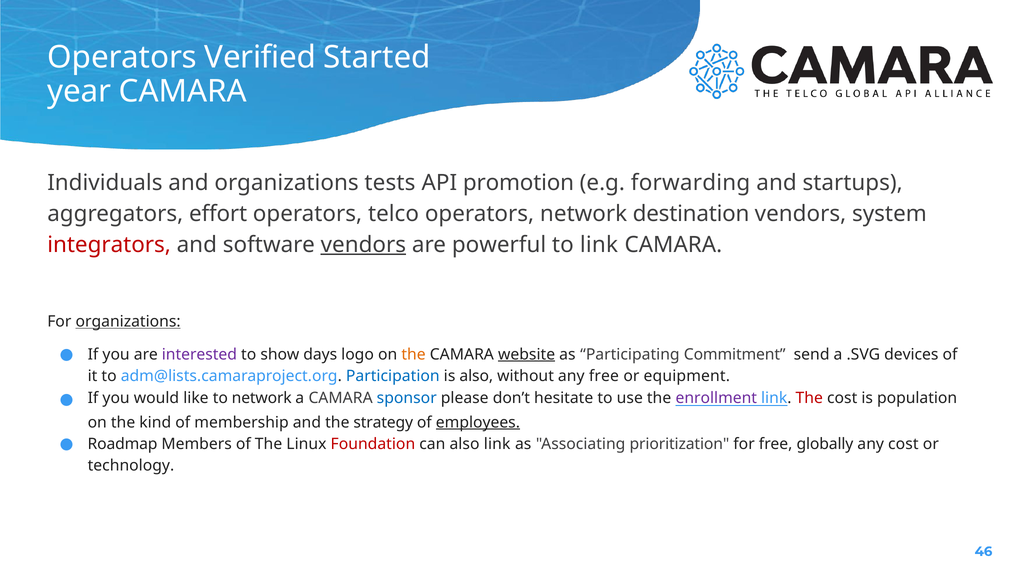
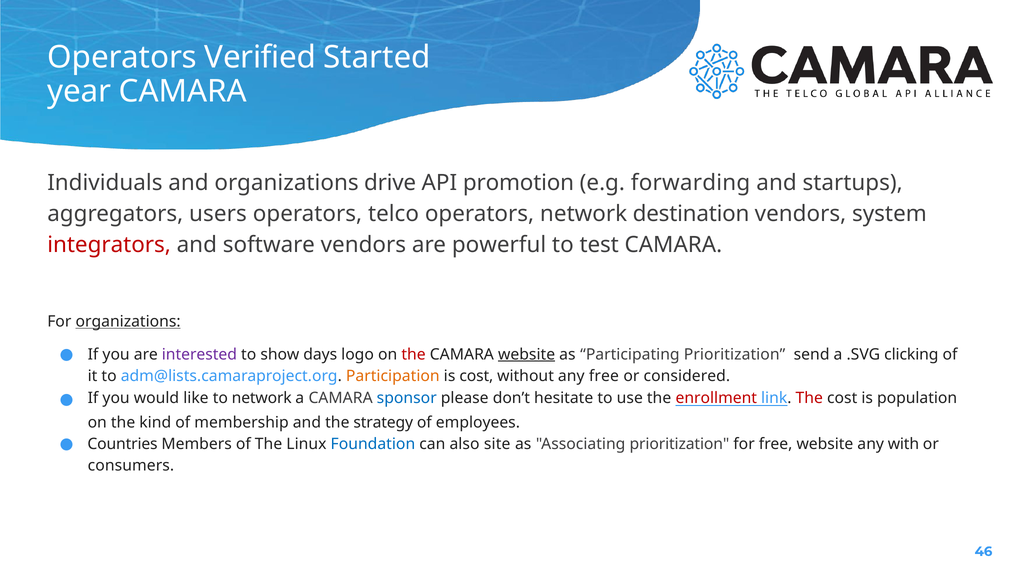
tests: tests -> drive
effort: effort -> users
vendors at (363, 245) underline: present -> none
to link: link -> test
the at (414, 354) colour: orange -> red
Participating Commitment: Commitment -> Prioritization
devices: devices -> clicking
Participation colour: blue -> orange
is also: also -> cost
equipment: equipment -> considered
enrollment colour: purple -> red
employees underline: present -> none
Roadmap: Roadmap -> Countries
Foundation colour: red -> blue
also link: link -> site
free globally: globally -> website
any cost: cost -> with
technology: technology -> consumers
